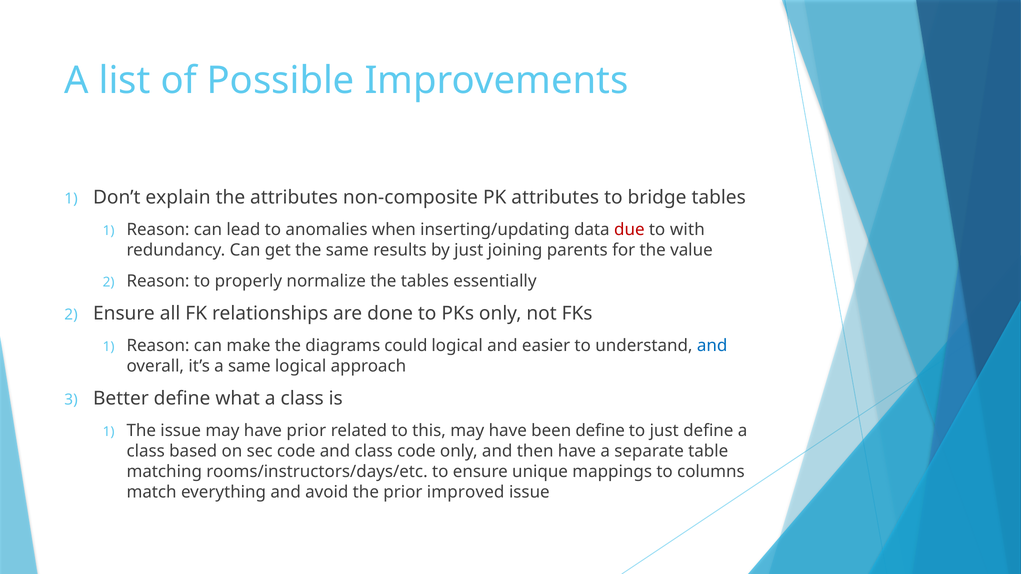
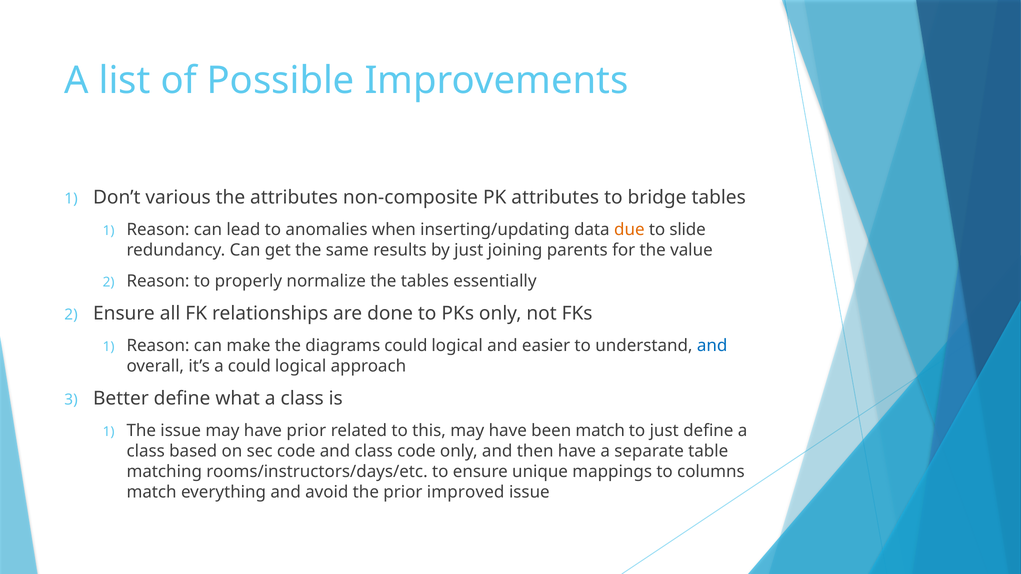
explain: explain -> various
due colour: red -> orange
with: with -> slide
a same: same -> could
been define: define -> match
